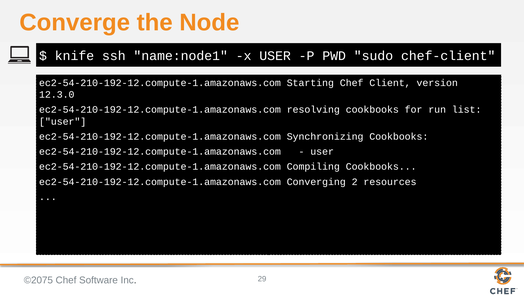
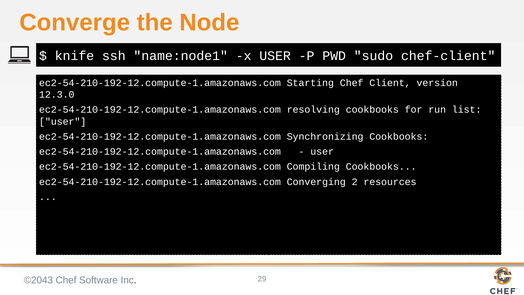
©2075: ©2075 -> ©2043
